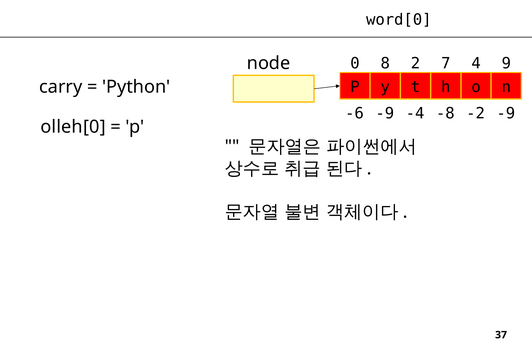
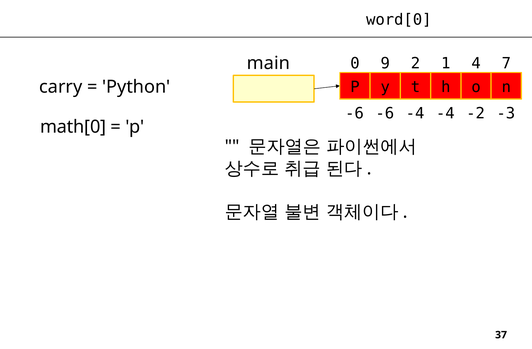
8: 8 -> 9
7: 7 -> 1
9: 9 -> 7
node: node -> main
-6 -9: -9 -> -6
-4 -8: -8 -> -4
-2 -9: -9 -> -3
olleh[0: olleh[0 -> math[0
